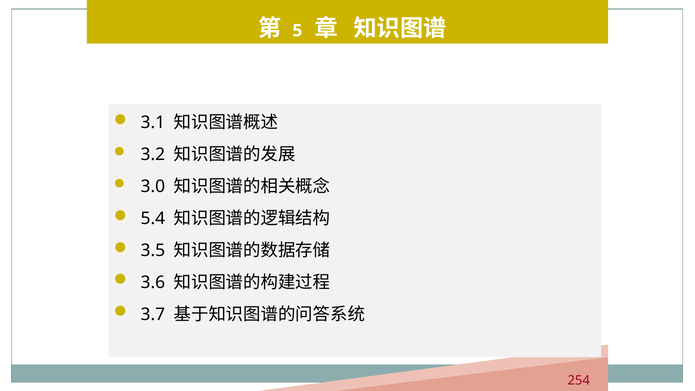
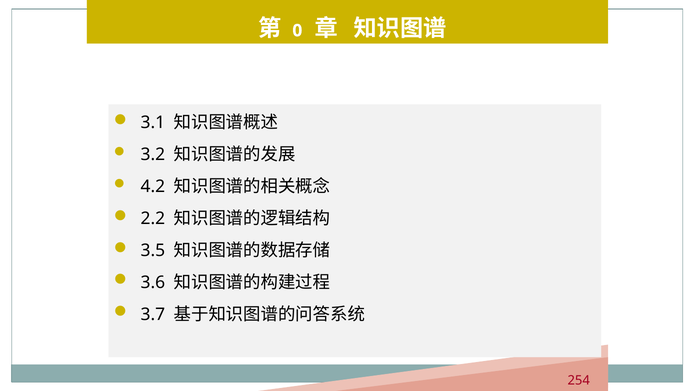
5: 5 -> 0
3.0: 3.0 -> 4.2
5.4: 5.4 -> 2.2
